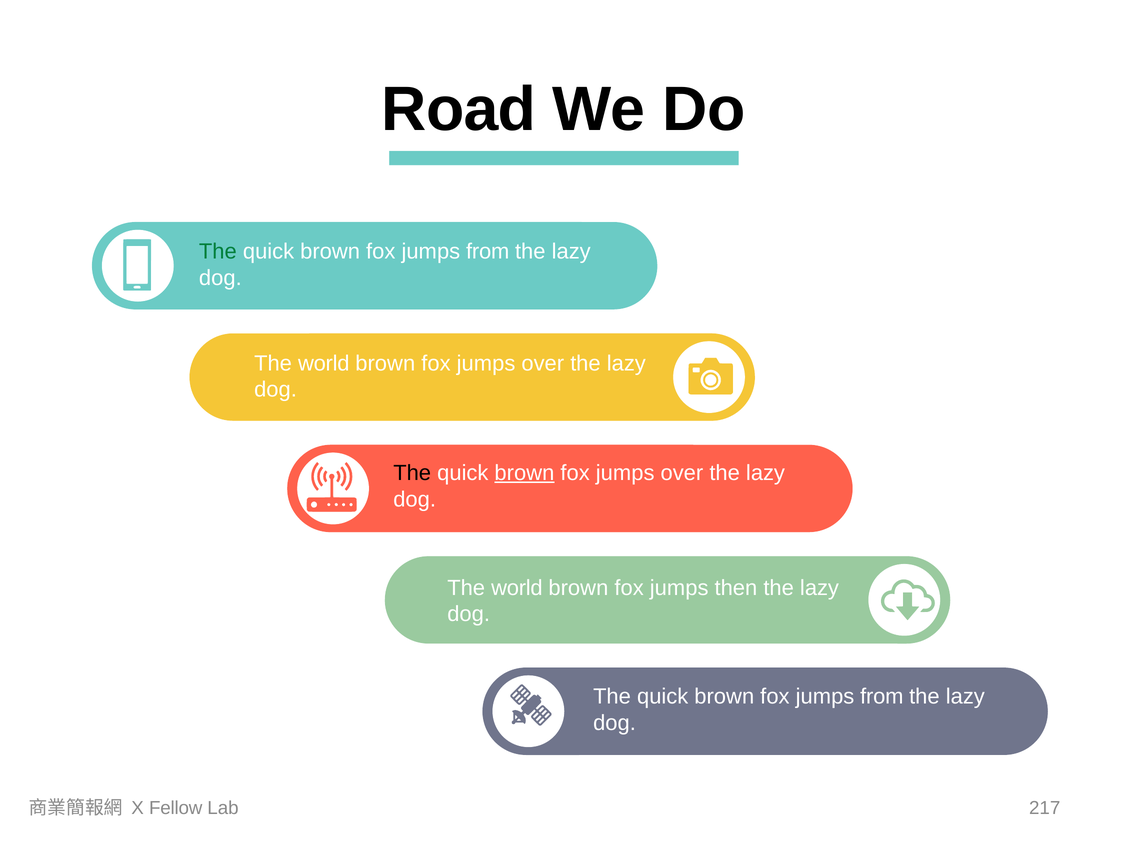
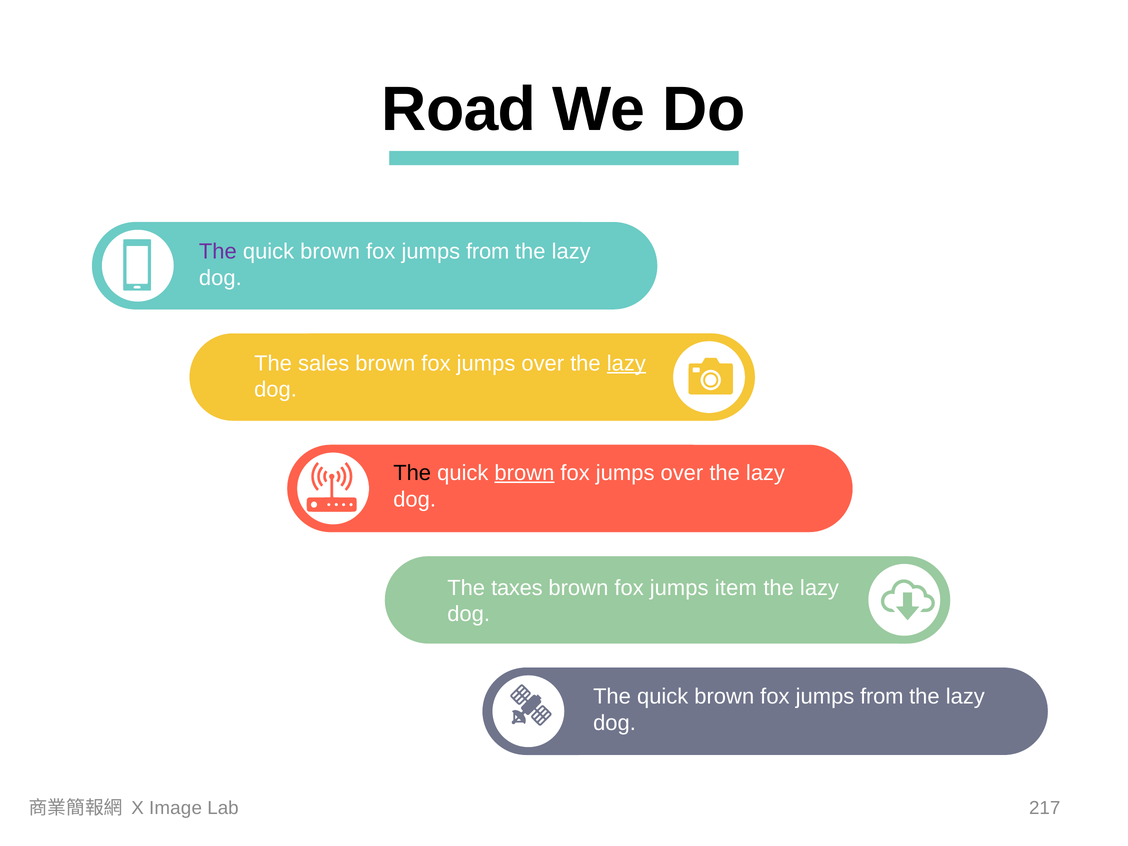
The at (218, 252) colour: green -> purple
world at (324, 363): world -> sales
lazy at (626, 363) underline: none -> present
world at (517, 588): world -> taxes
then: then -> item
Fellow: Fellow -> Image
